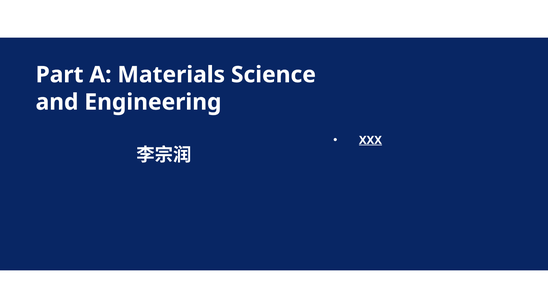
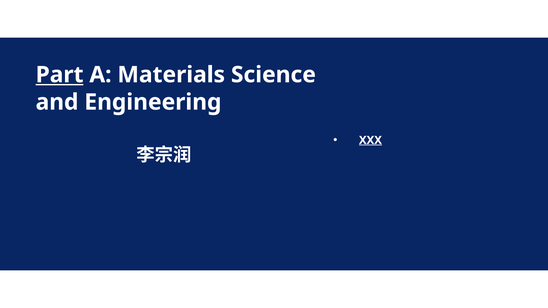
Part underline: none -> present
